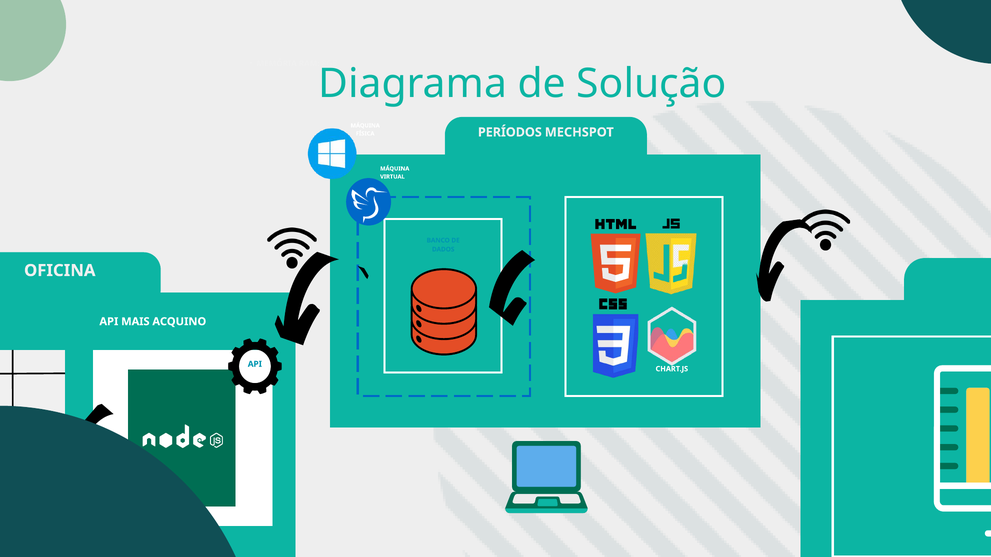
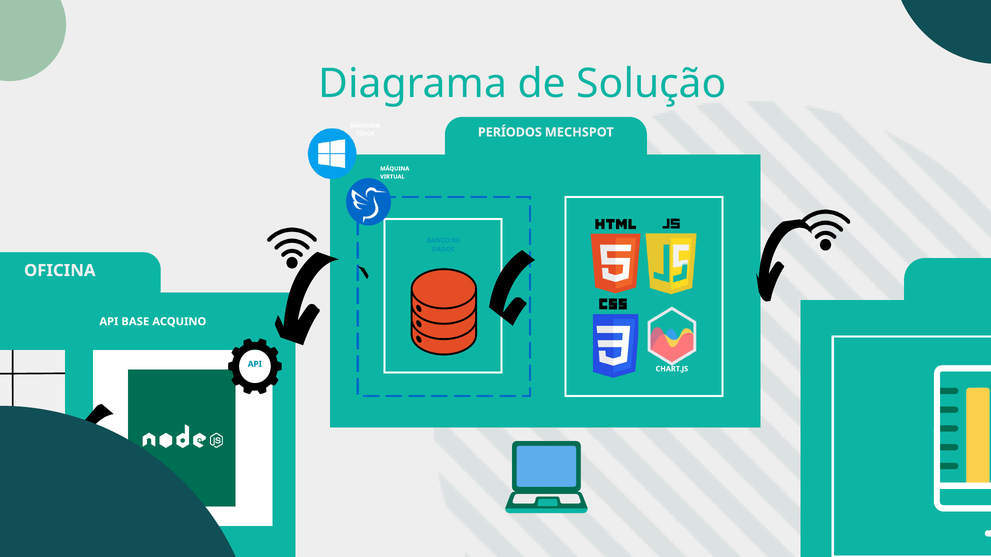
MAIS: MAIS -> BASE
